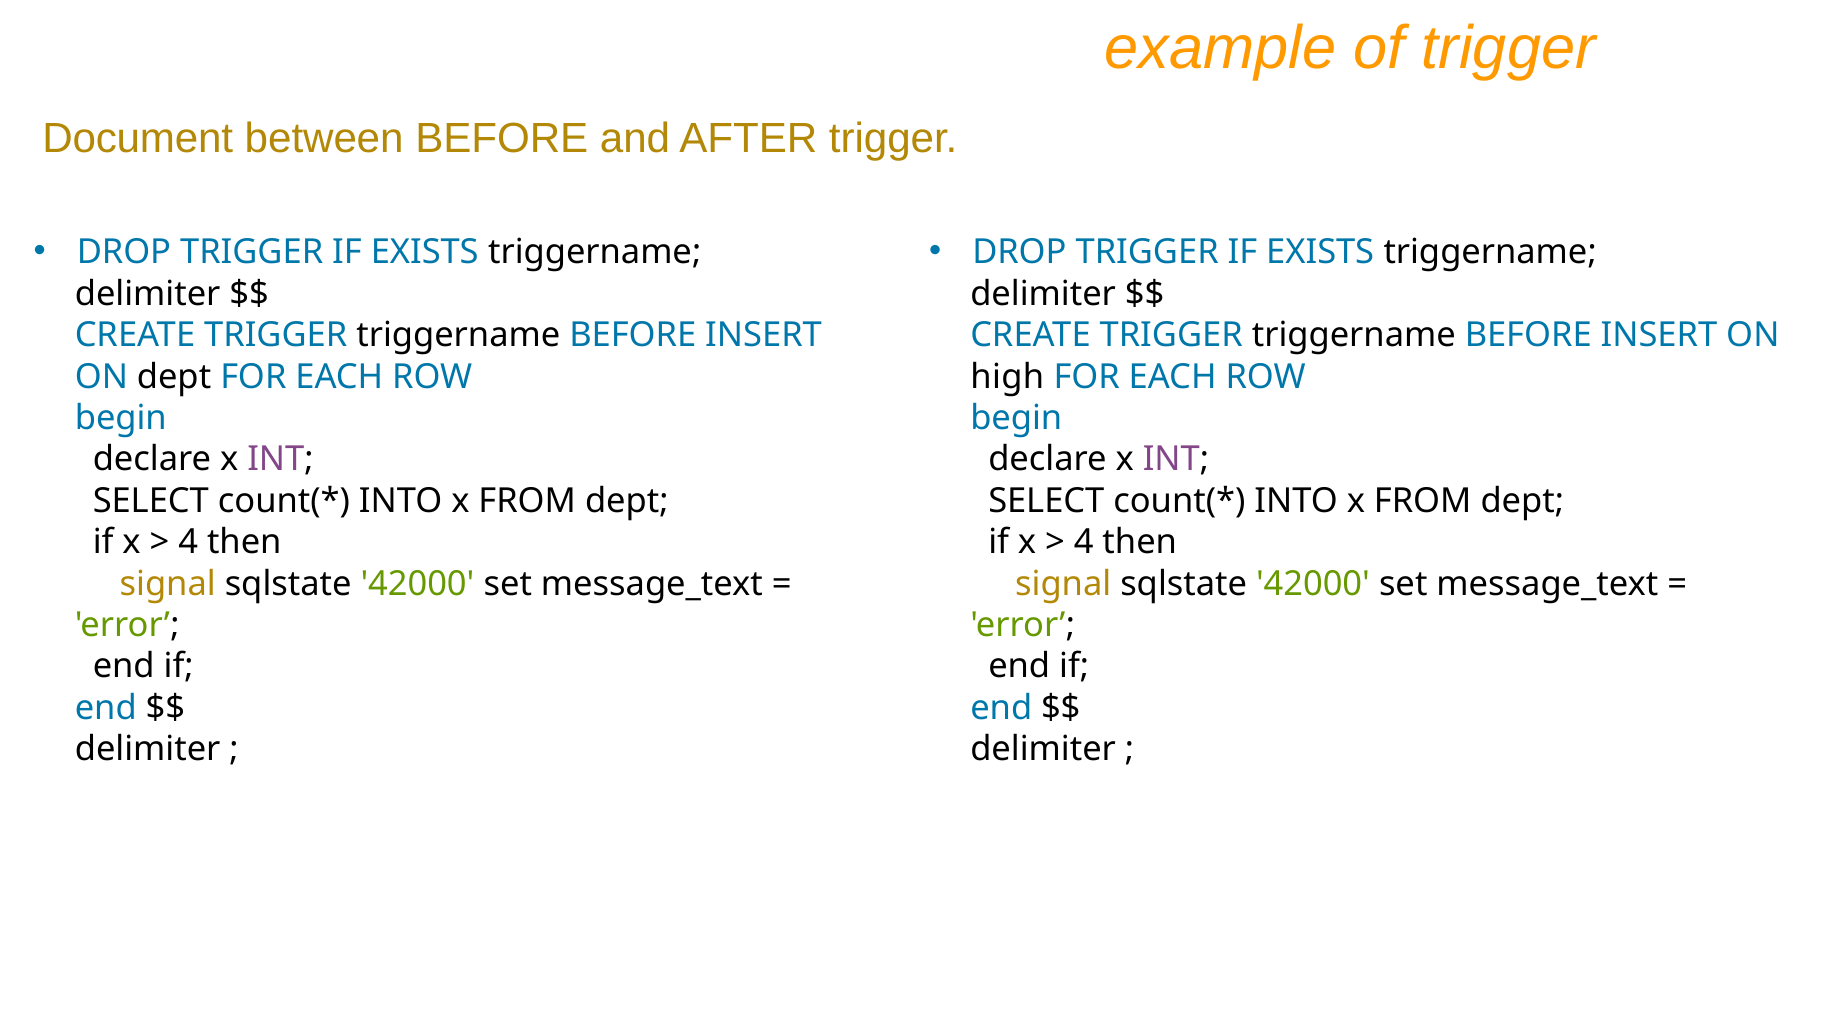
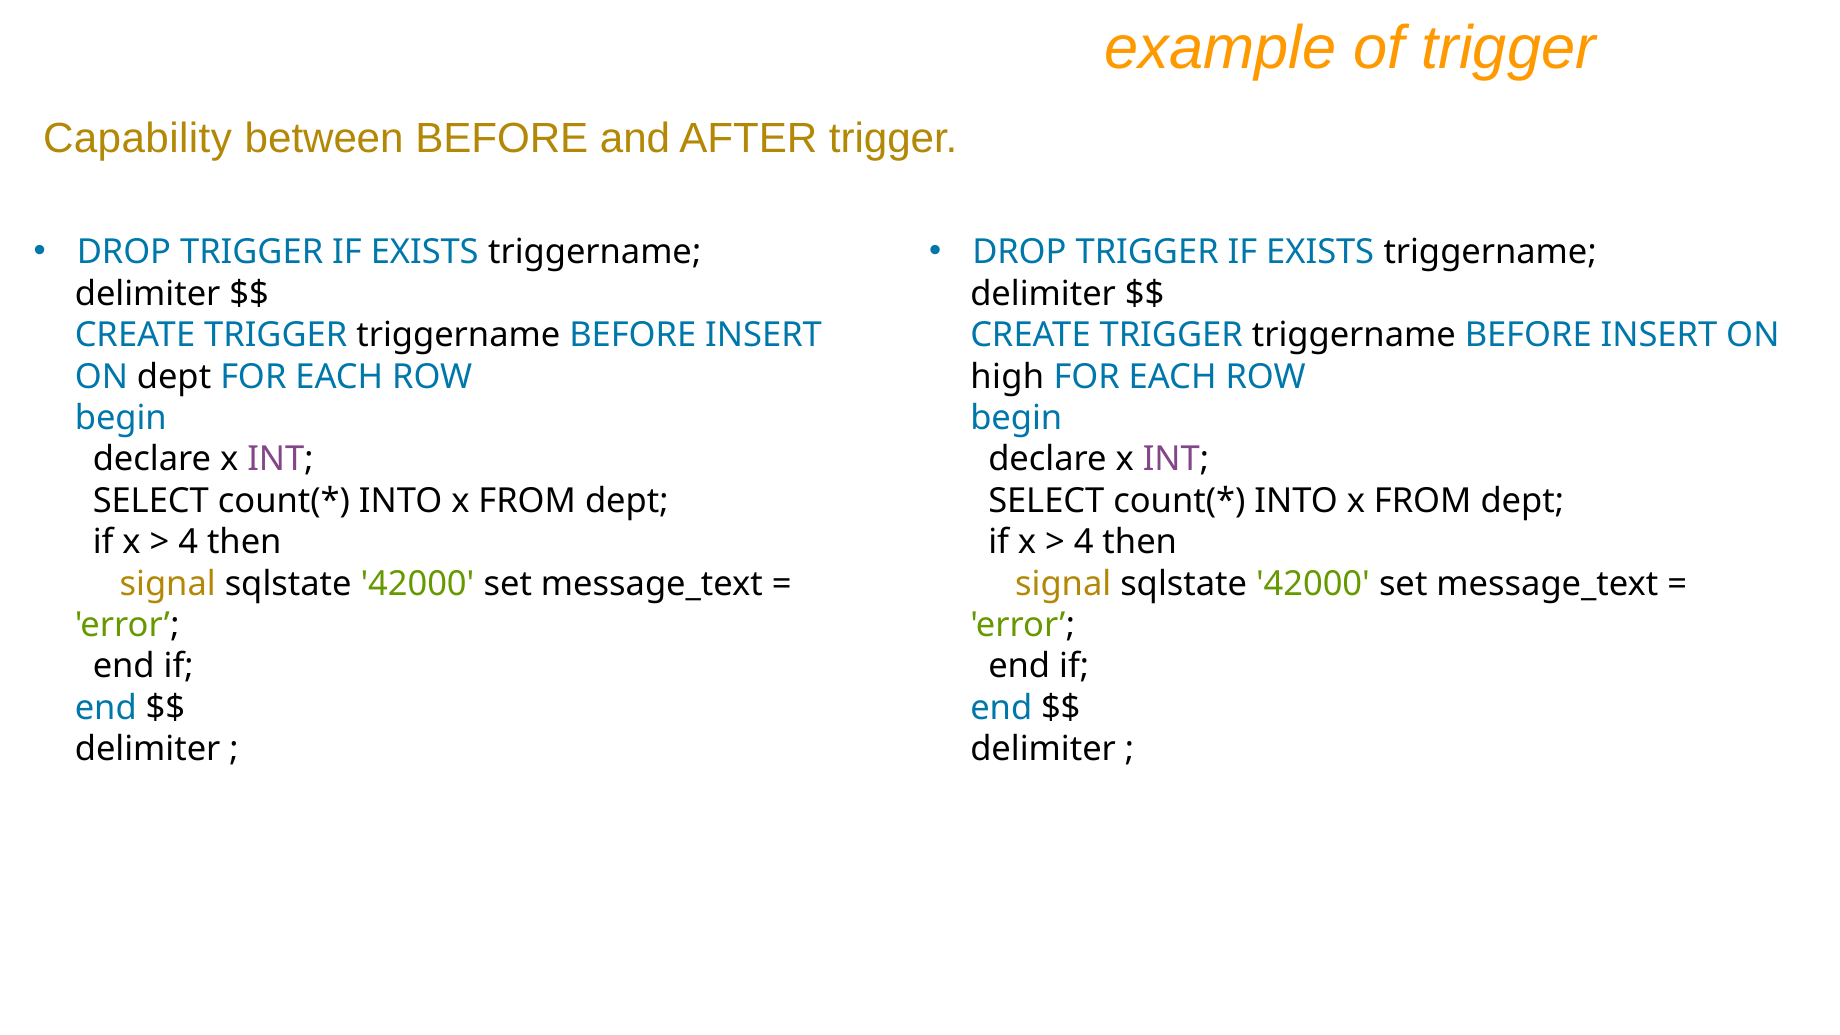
Document: Document -> Capability
